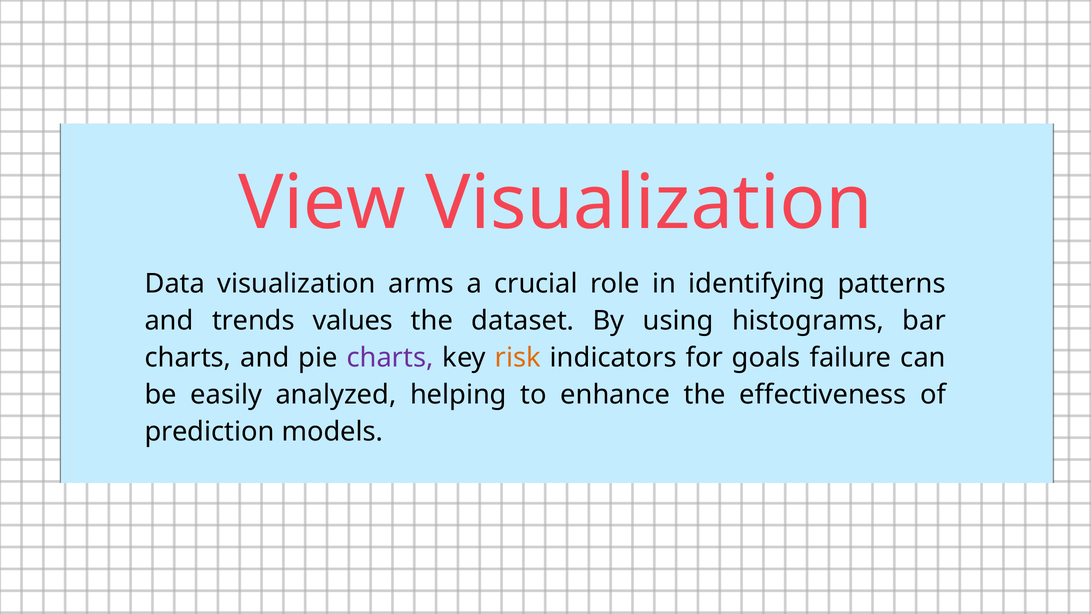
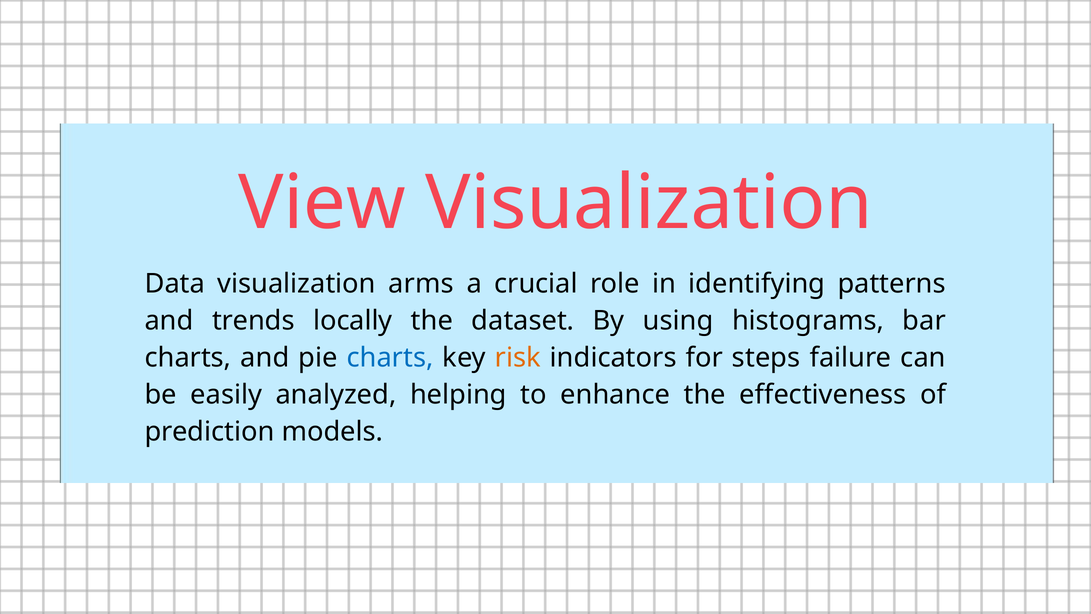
values: values -> locally
charts at (390, 358) colour: purple -> blue
goals: goals -> steps
